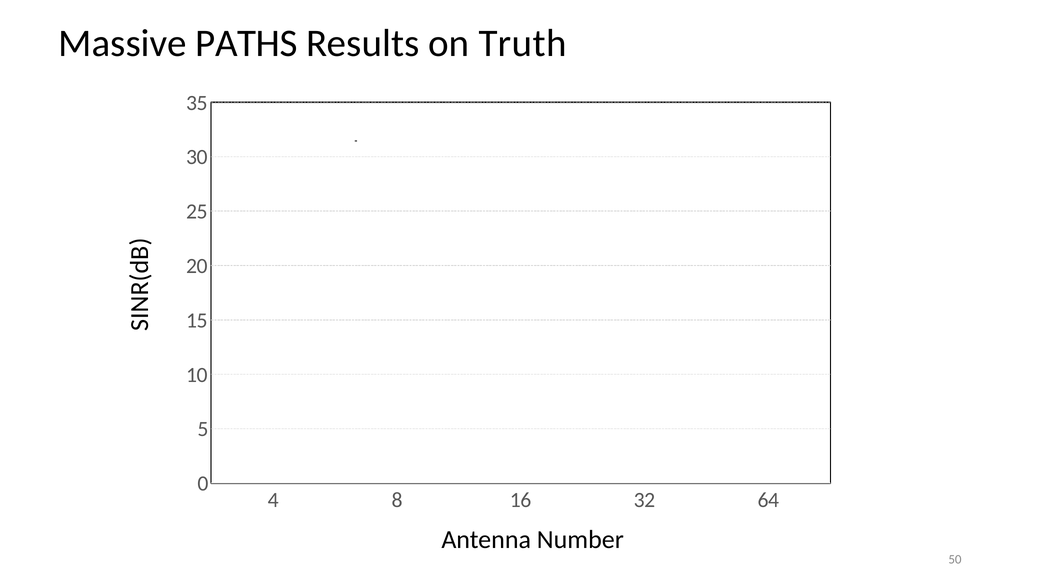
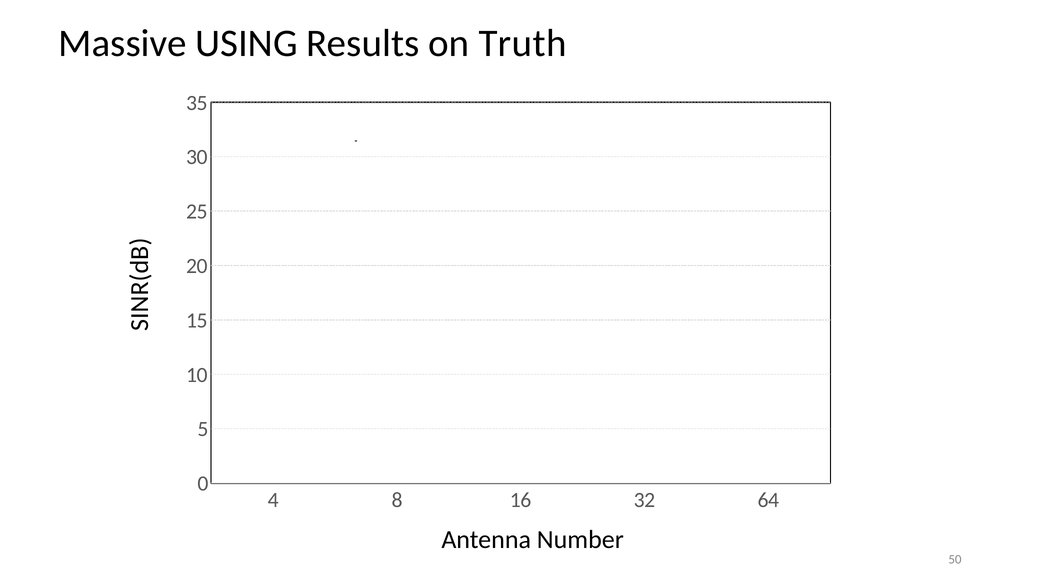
PATHS: PATHS -> USING
